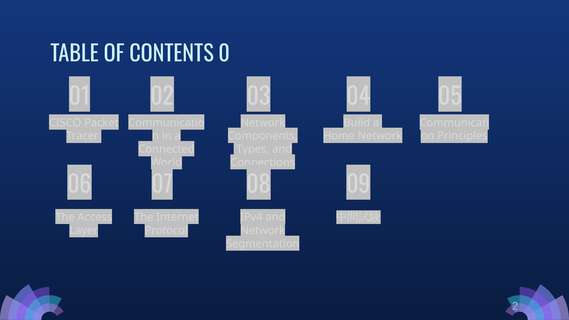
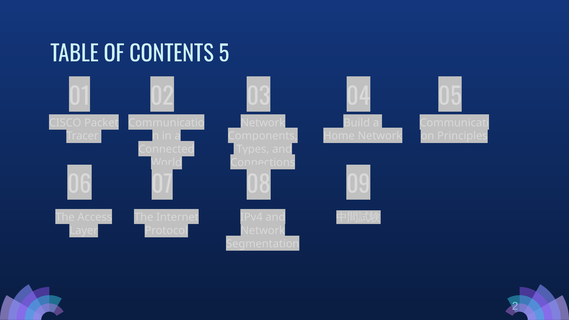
0: 0 -> 5
